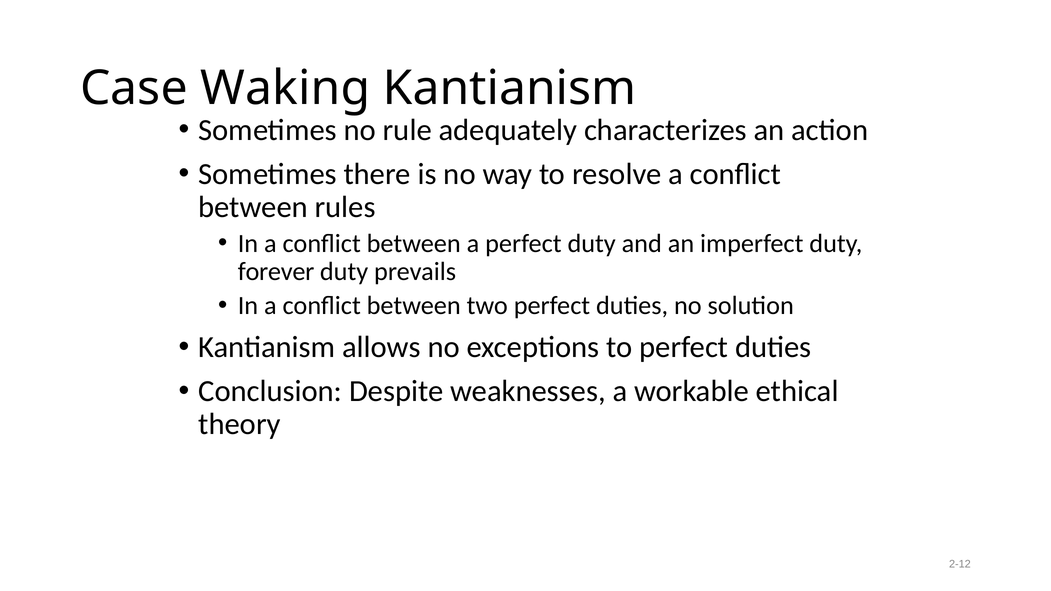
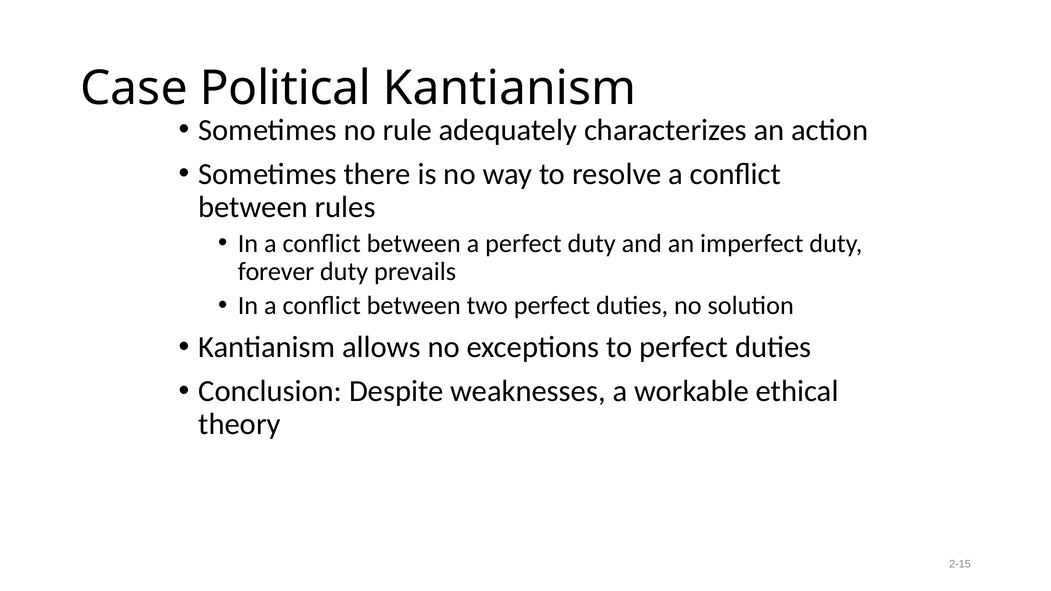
Waking: Waking -> Political
2-12: 2-12 -> 2-15
